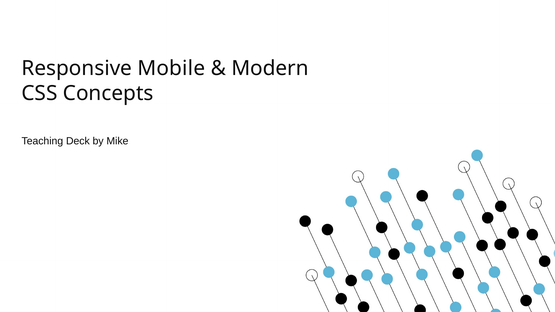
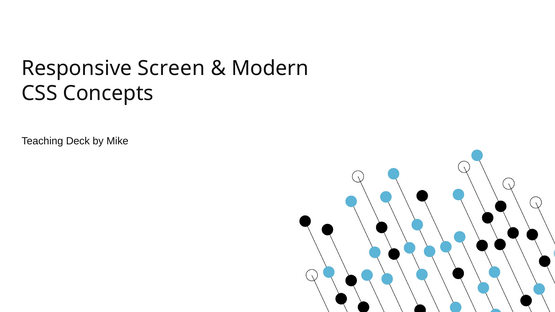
Mobile: Mobile -> Screen
